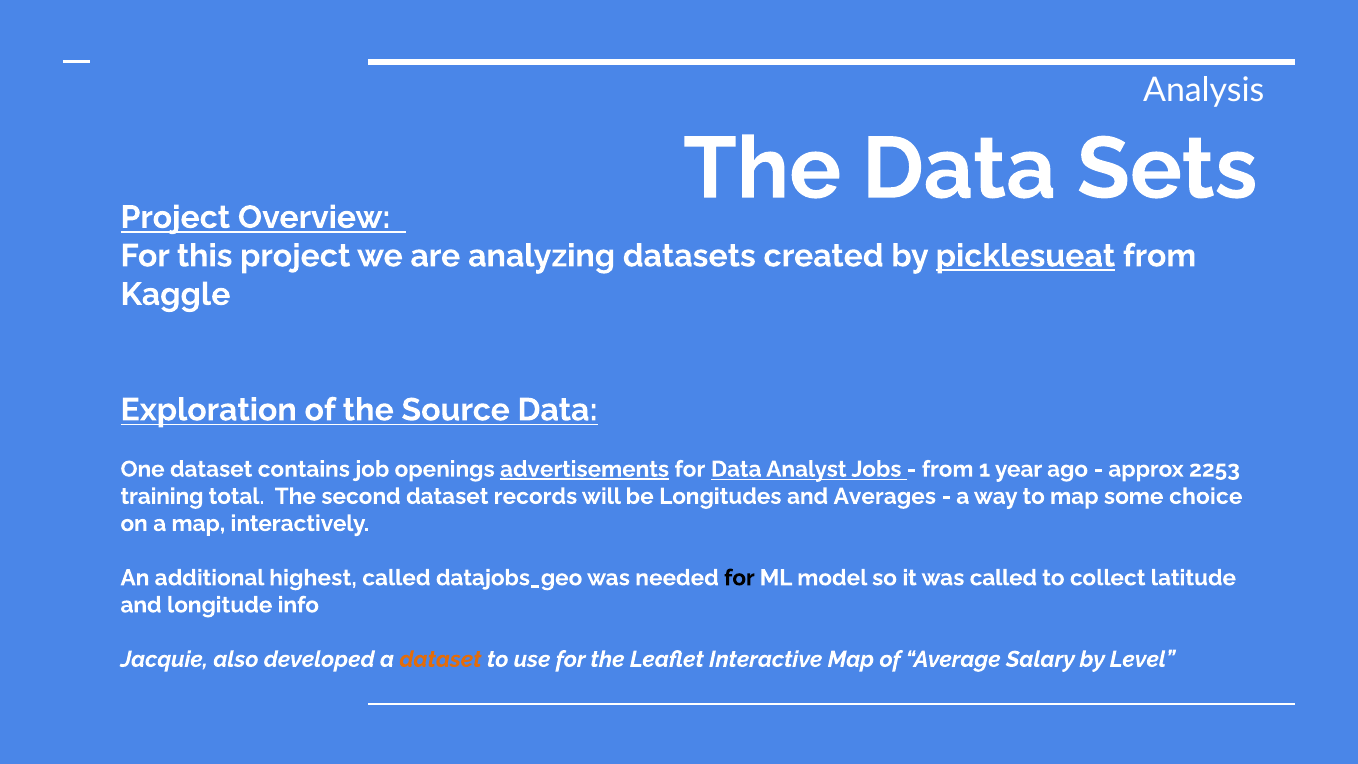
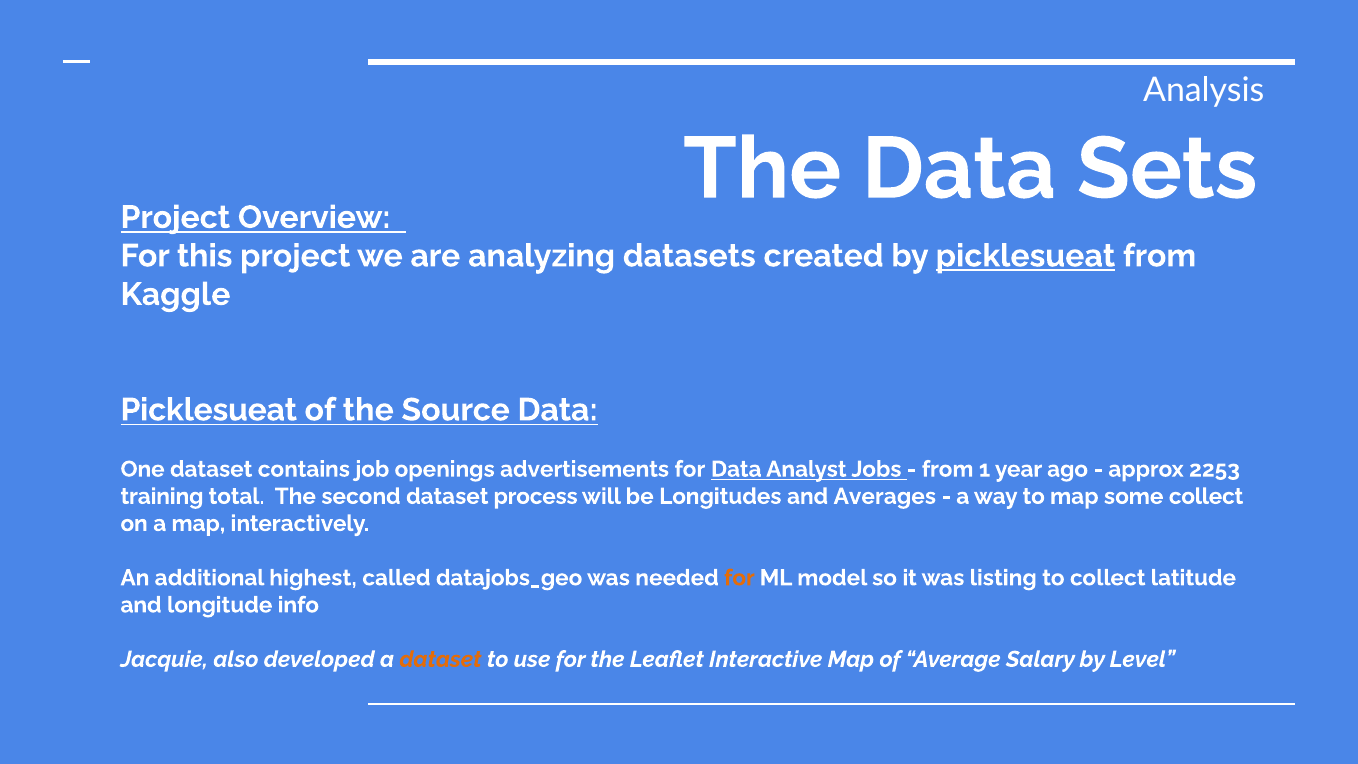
Exploration at (209, 410): Exploration -> Picklesueat
advertisements underline: present -> none
records: records -> process
some choice: choice -> collect
for at (739, 578) colour: black -> orange
was called: called -> listing
